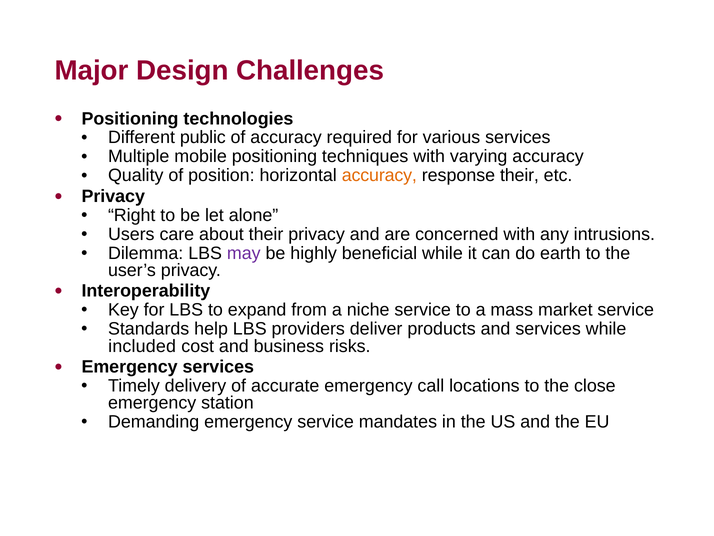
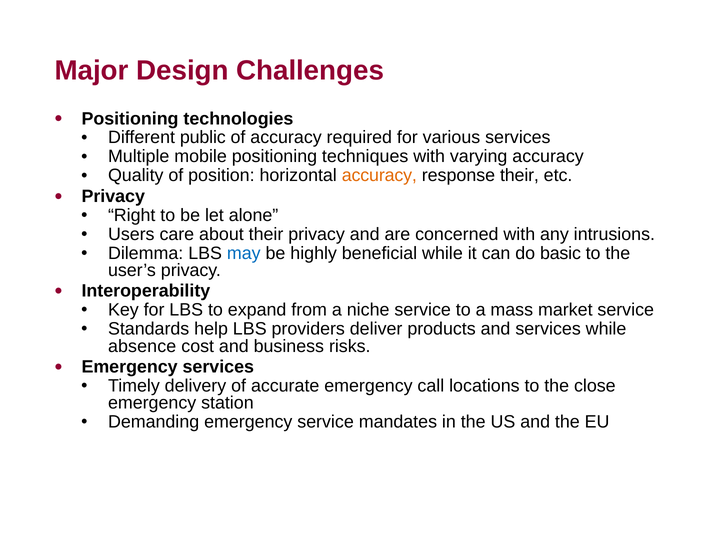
may colour: purple -> blue
earth: earth -> basic
included: included -> absence
